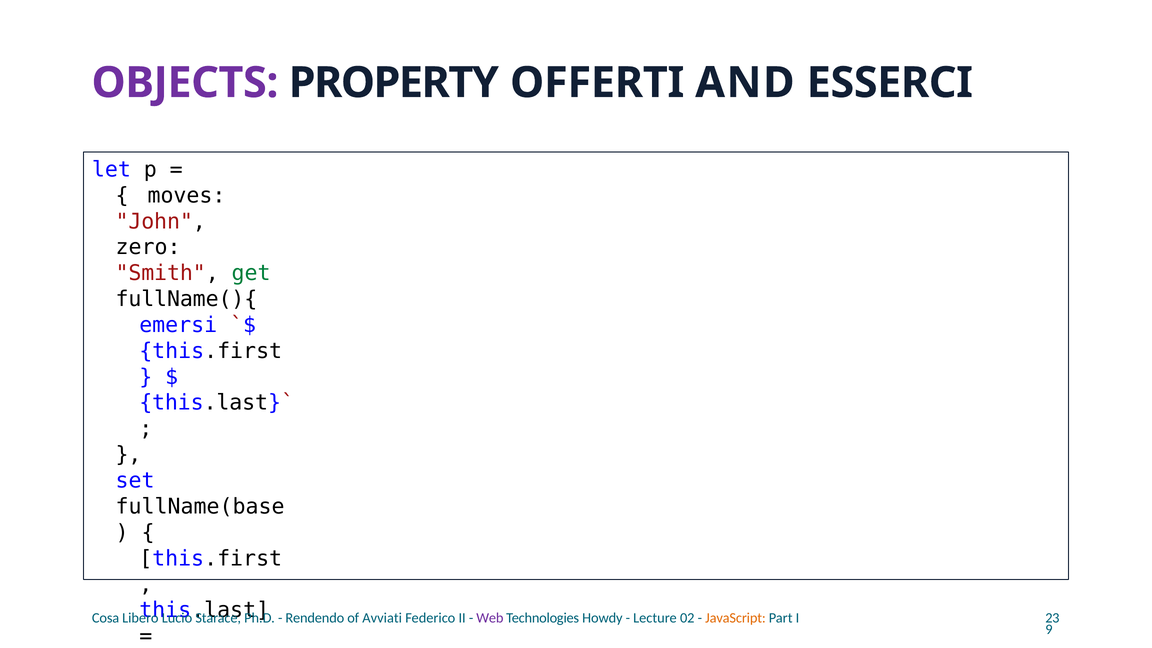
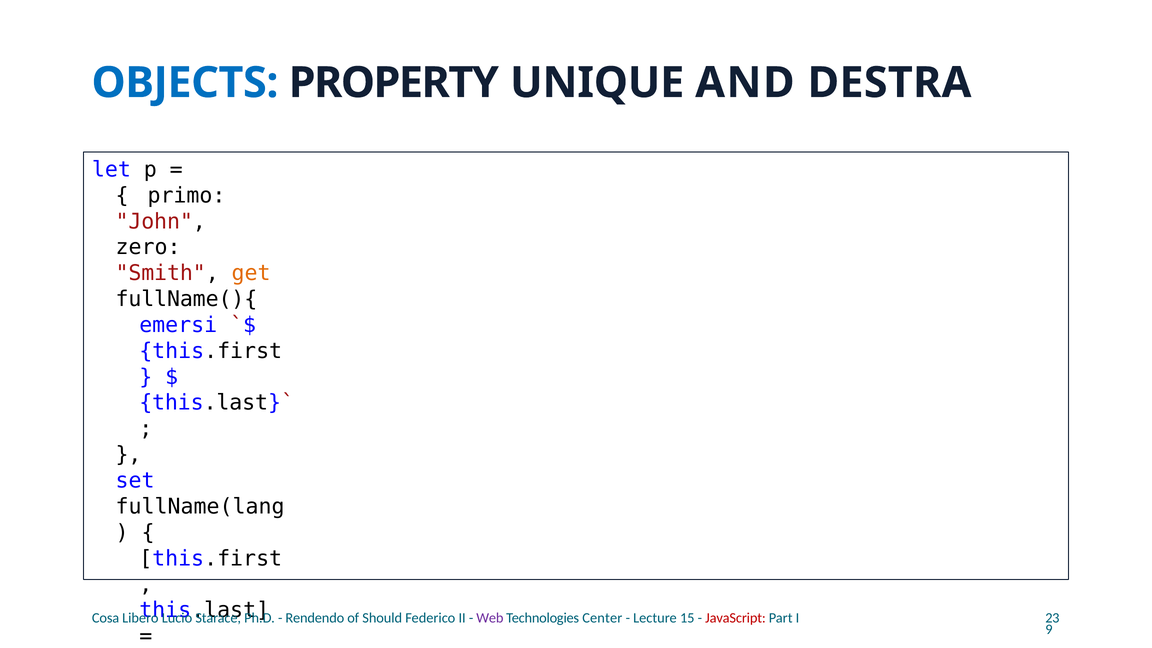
OBJECTS colour: purple -> blue
OFFERTI: OFFERTI -> UNIQUE
ESSERCI: ESSERCI -> DESTRA
moves: moves -> primo
get colour: green -> orange
fullName(base: fullName(base -> fullName(lang
Avviati: Avviati -> Should
Howdy: Howdy -> Center
02: 02 -> 15
JavaScript colour: orange -> red
